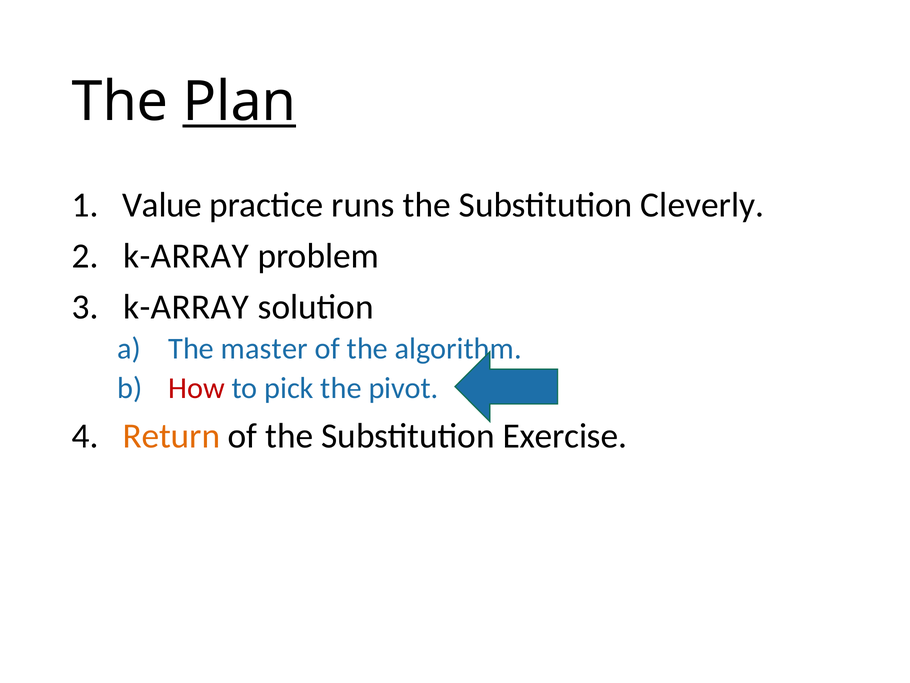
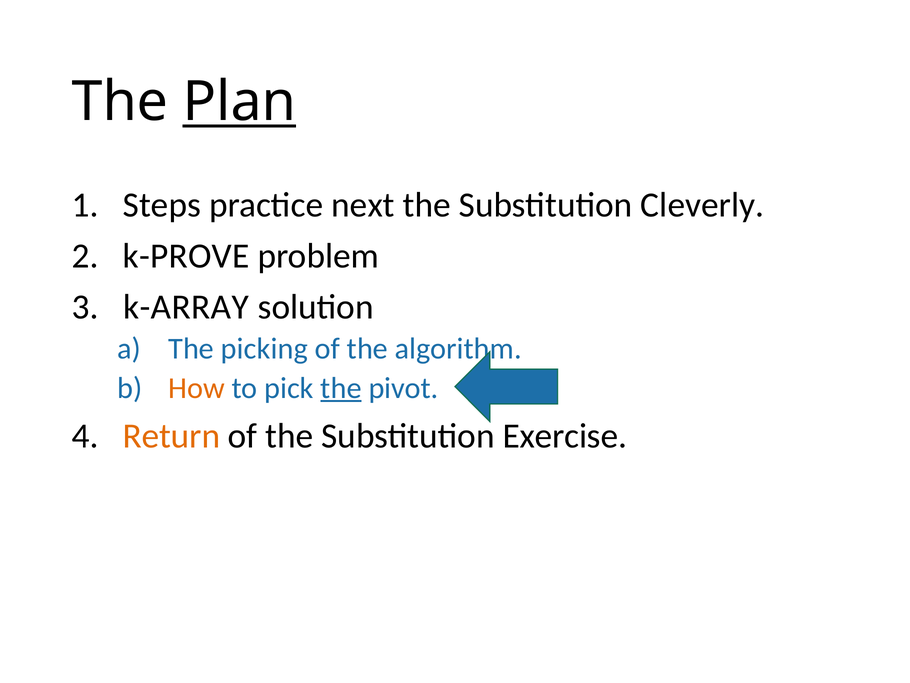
Value: Value -> Steps
runs: runs -> next
k-ARRAY at (186, 256): k-ARRAY -> k-PROVE
master: master -> picking
How colour: red -> orange
the at (341, 388) underline: none -> present
